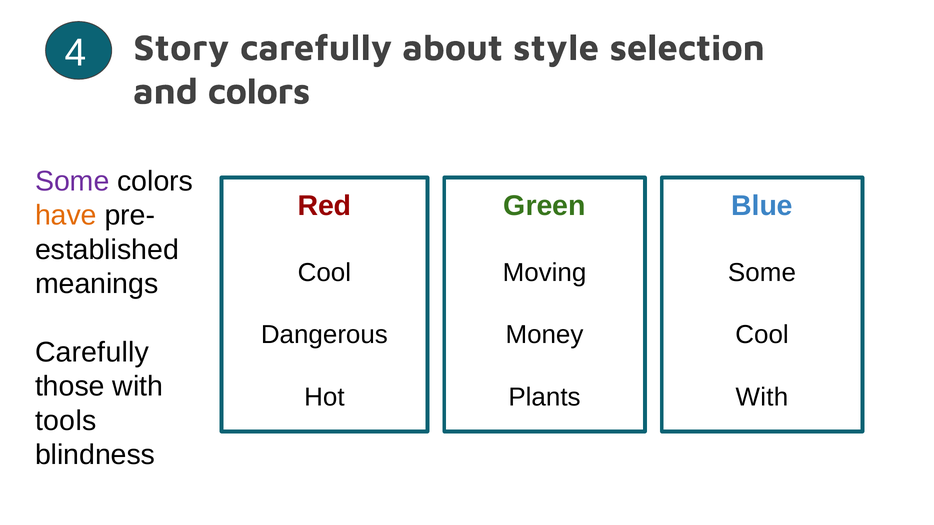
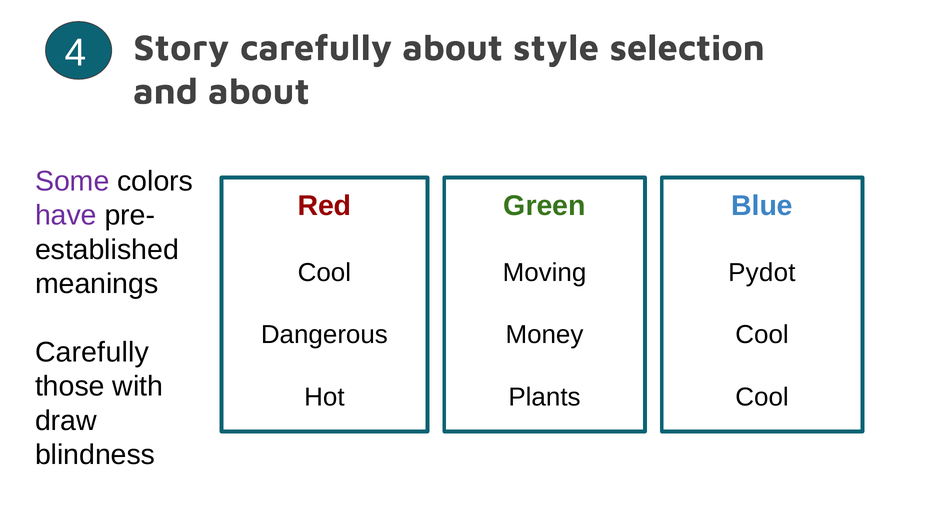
and colors: colors -> about
have colour: orange -> purple
Some at (762, 273): Some -> Pydot
With at (762, 397): With -> Cool
tools: tools -> draw
